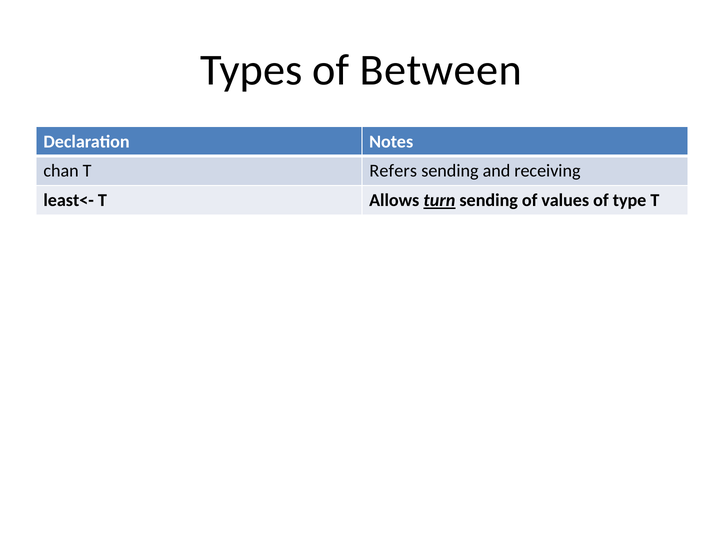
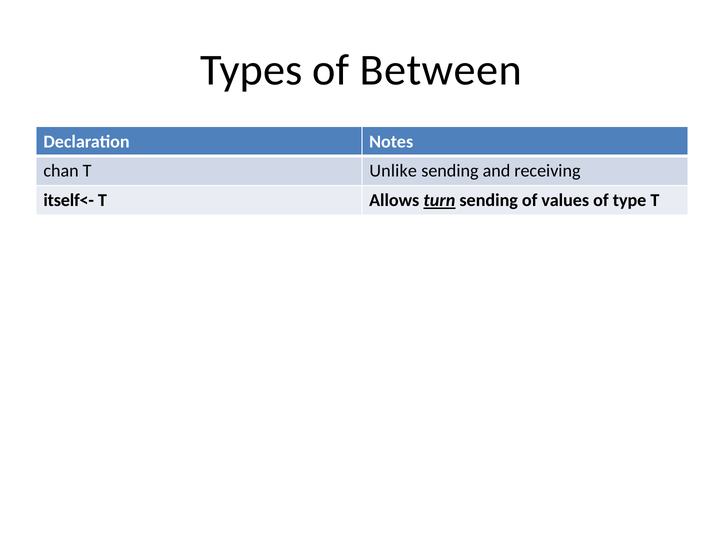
Refers: Refers -> Unlike
least<-: least<- -> itself<-
